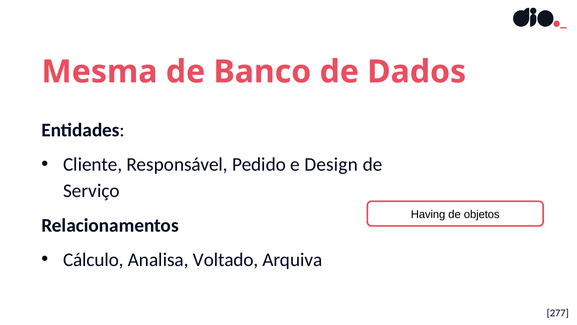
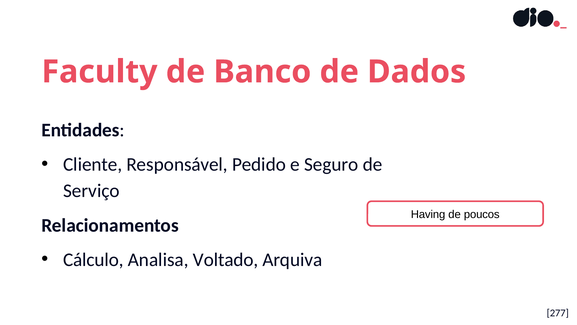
Mesma: Mesma -> Faculty
Design: Design -> Seguro
objetos: objetos -> poucos
